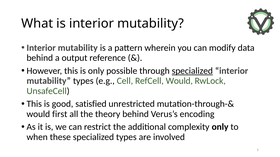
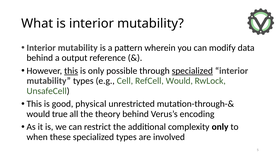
this at (71, 71) underline: none -> present
satisfied: satisfied -> physical
first: first -> true
